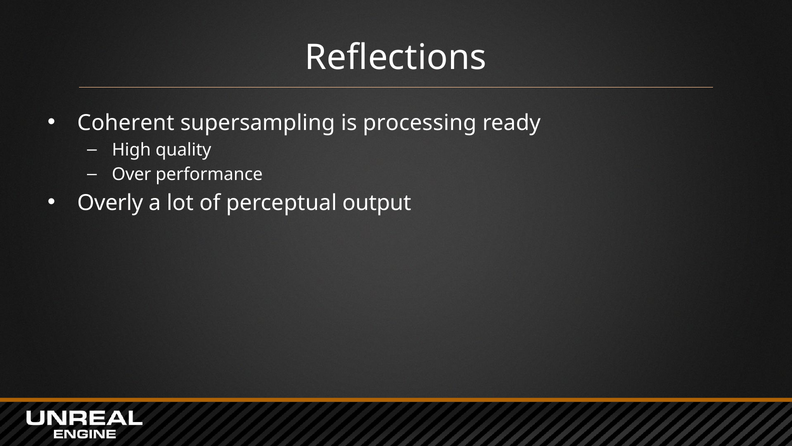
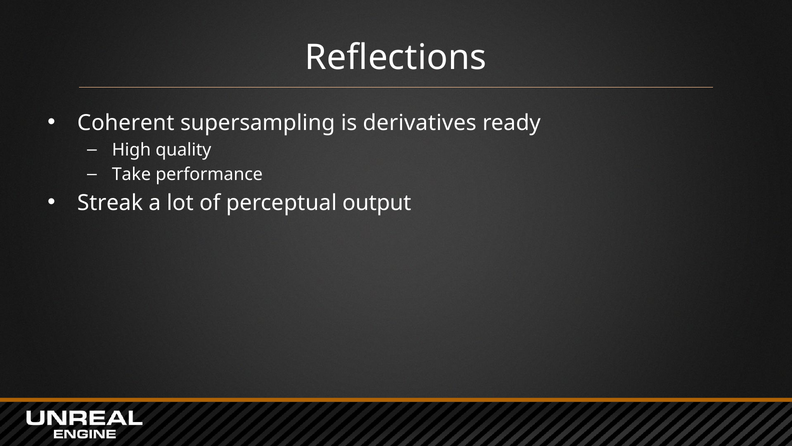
processing: processing -> derivatives
Over: Over -> Take
Overly: Overly -> Streak
